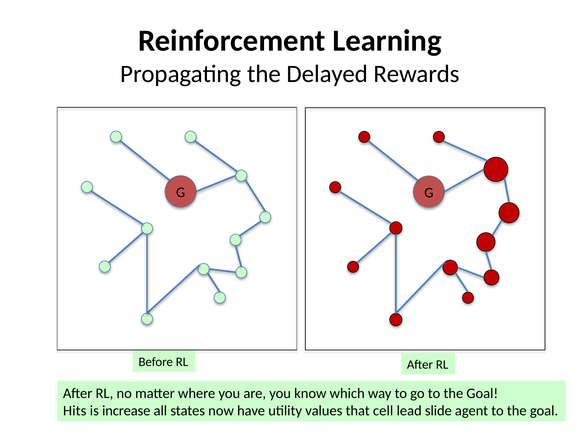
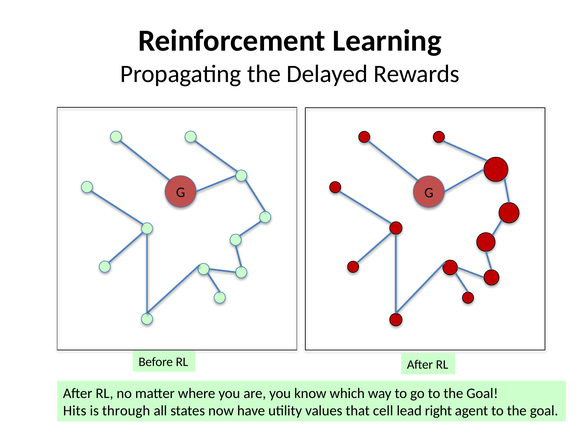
increase: increase -> through
slide: slide -> right
